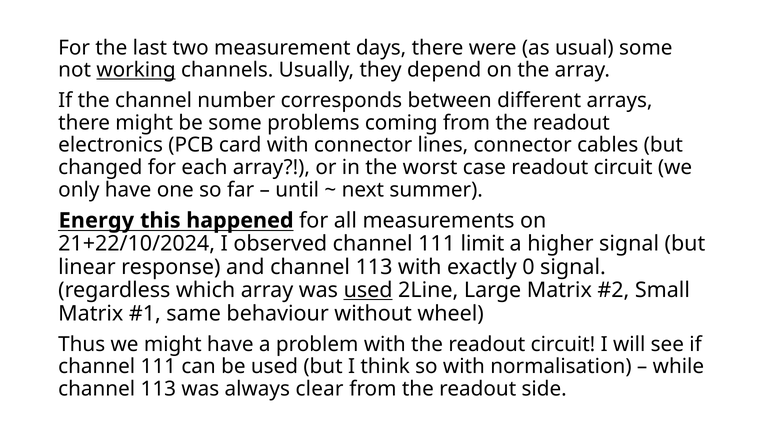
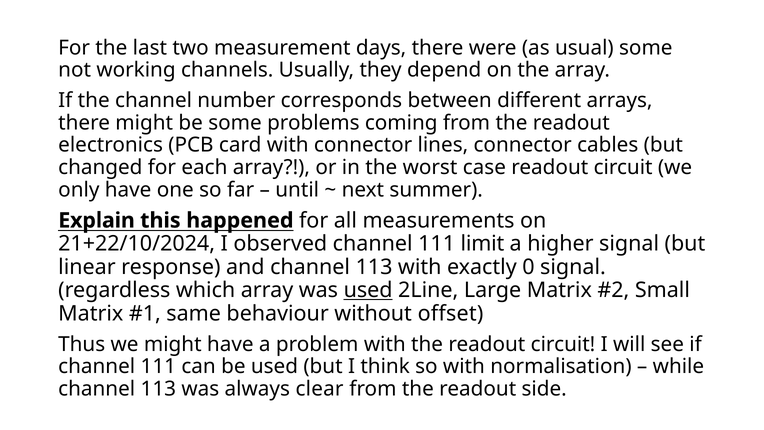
working underline: present -> none
Energy: Energy -> Explain
wheel: wheel -> offset
